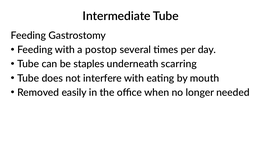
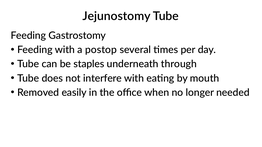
Intermediate: Intermediate -> Jejunostomy
scarring: scarring -> through
